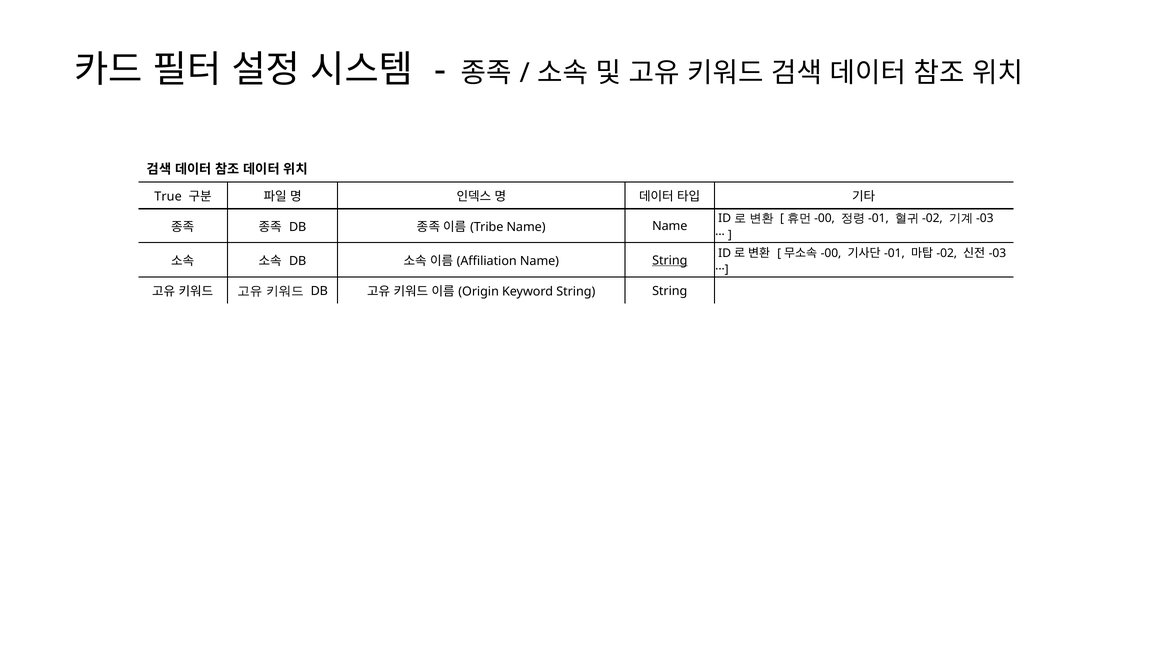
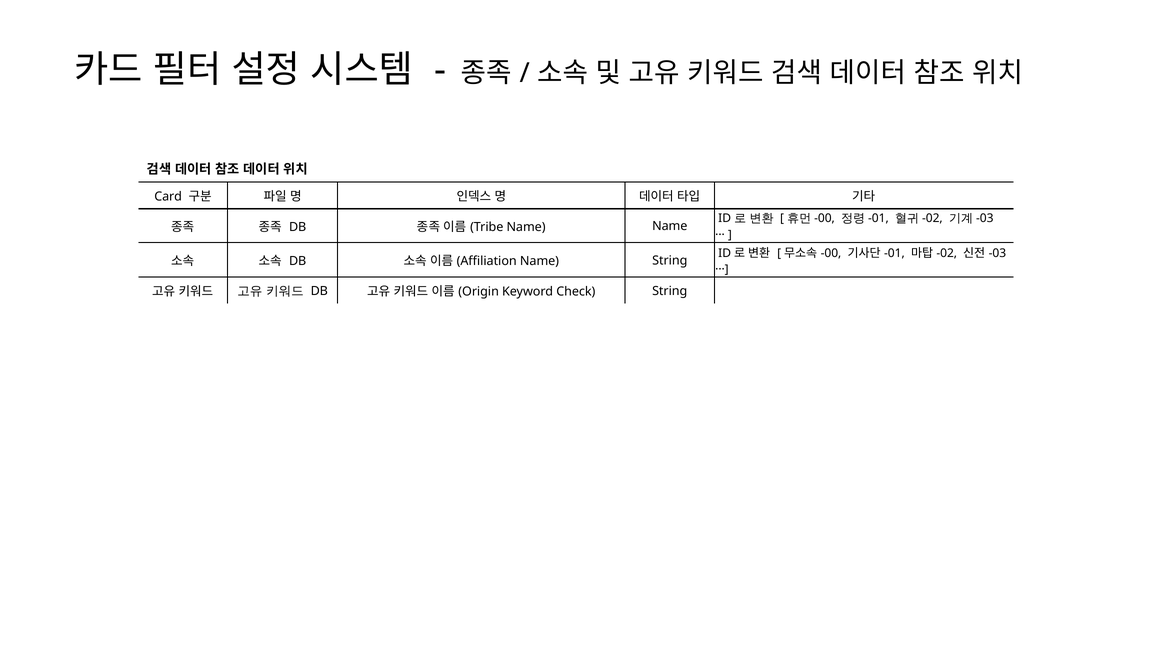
True: True -> Card
String at (670, 260) underline: present -> none
Keyword String: String -> Check
